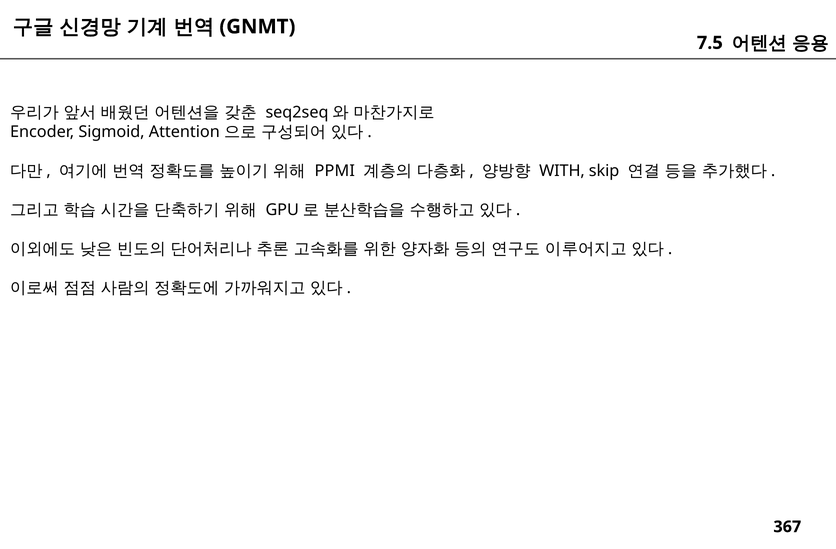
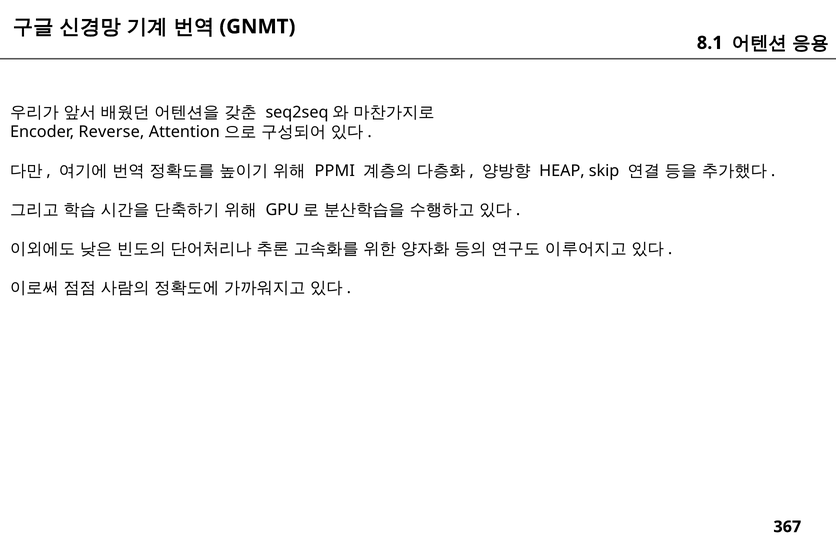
7.5: 7.5 -> 8.1
Sigmoid: Sigmoid -> Reverse
WITH: WITH -> HEAP
